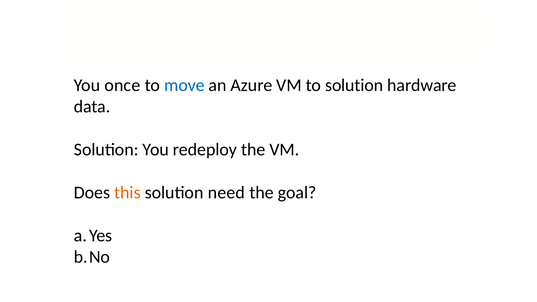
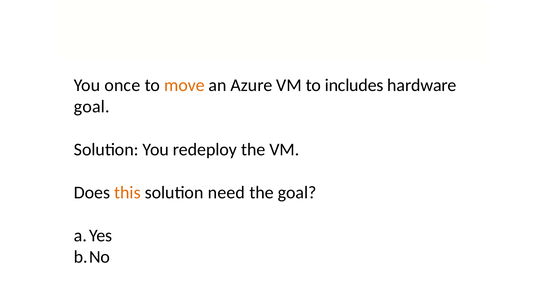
move colour: blue -> orange
to solution: solution -> includes
data at (92, 107): data -> goal
